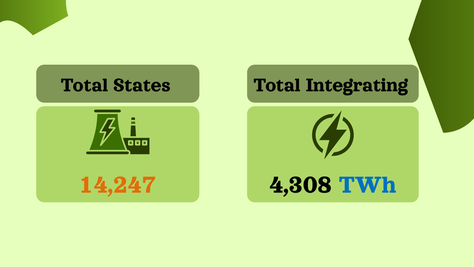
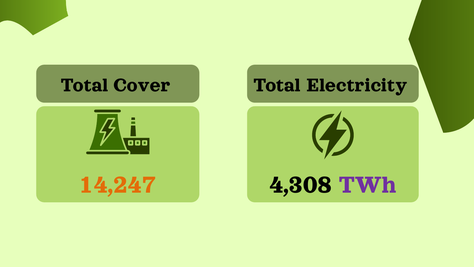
States: States -> Cover
Integrating: Integrating -> Electricity
TWh colour: blue -> purple
